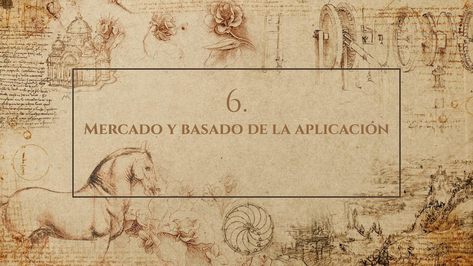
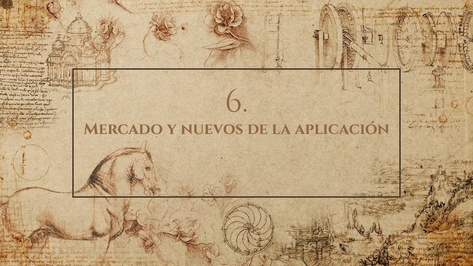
basado: basado -> nuevos
